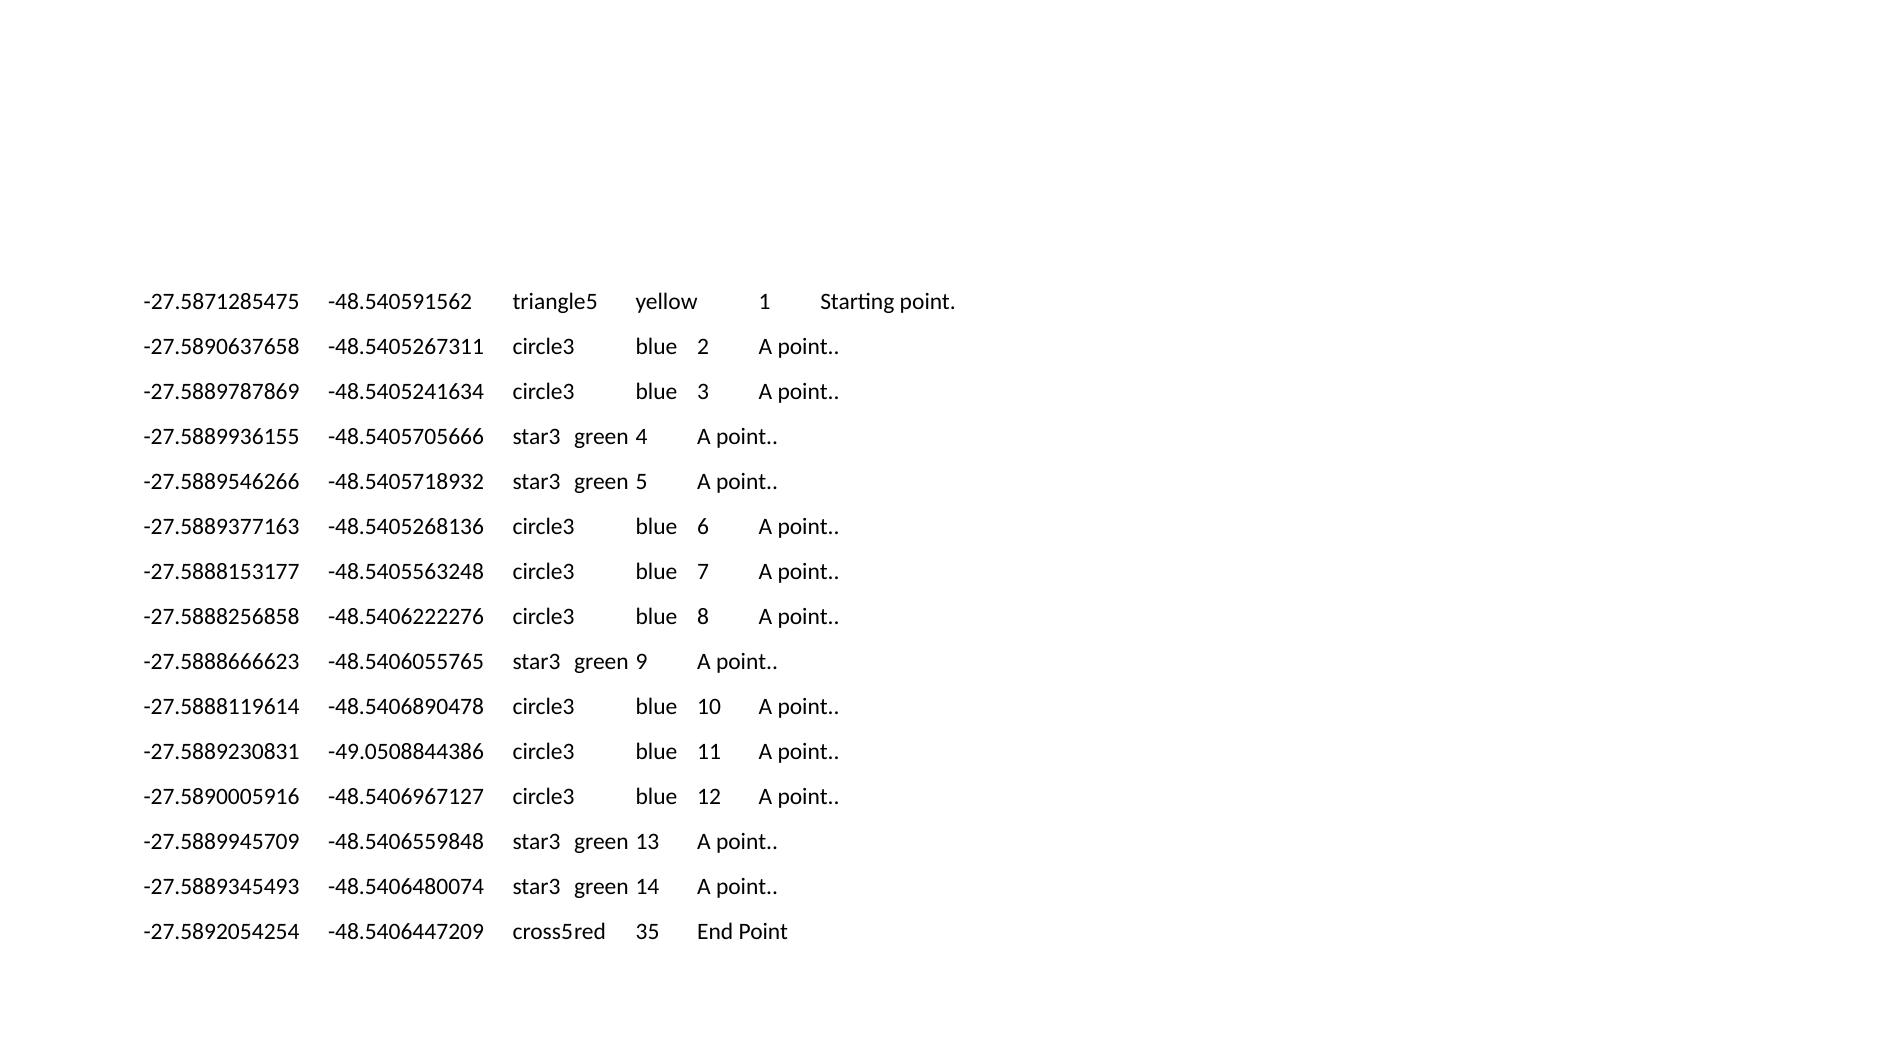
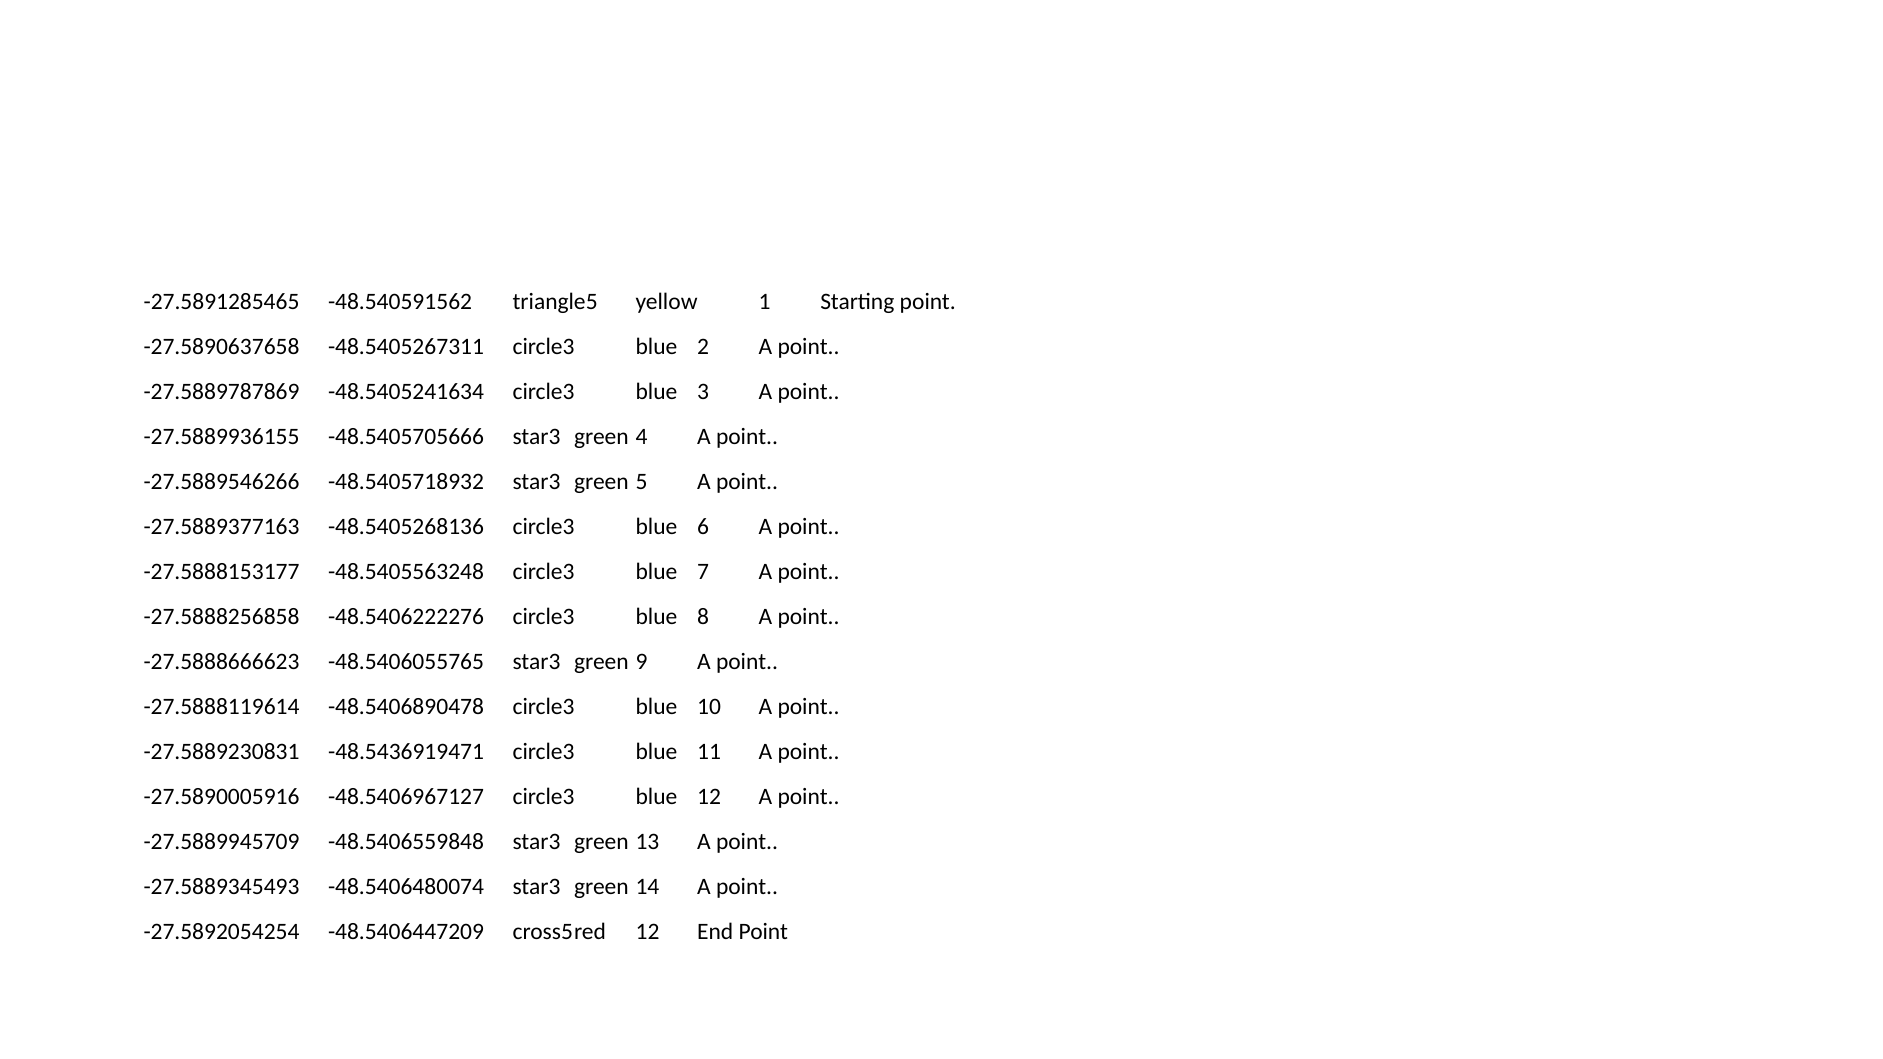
-27.5871285475: -27.5871285475 -> -27.5891285465
-49.0508844386: -49.0508844386 -> -48.5436919471
35 at (648, 932): 35 -> 12
